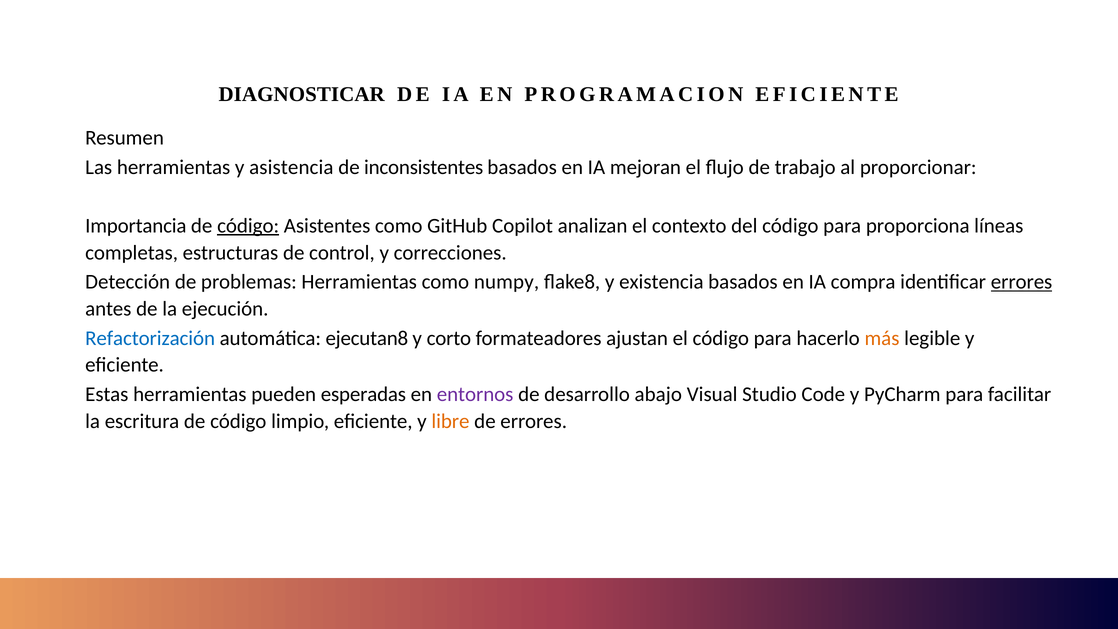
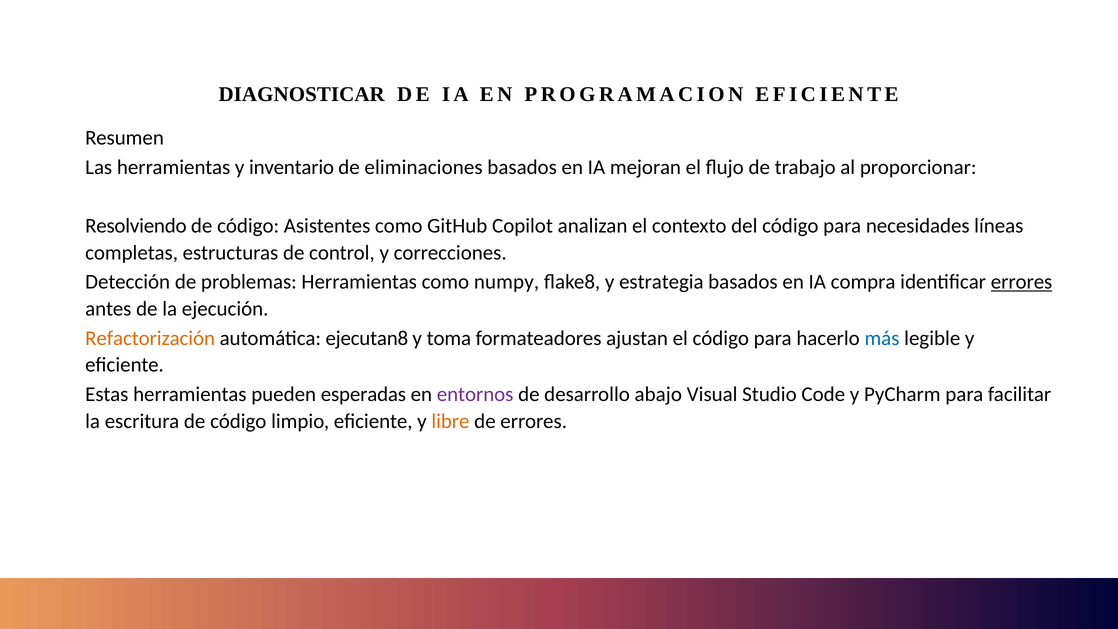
asistencia: asistencia -> inventario
inconsistentes: inconsistentes -> eliminaciones
Importancia: Importancia -> Resolviendo
código at (248, 226) underline: present -> none
proporciona: proporciona -> necesidades
existencia: existencia -> estrategia
Refactorización colour: blue -> orange
corto: corto -> toma
más colour: orange -> blue
